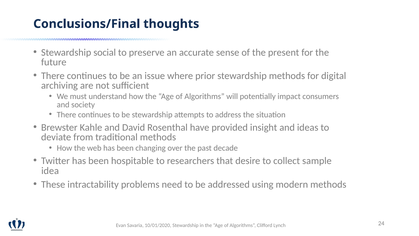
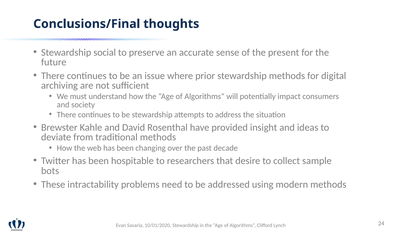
idea: idea -> bots
